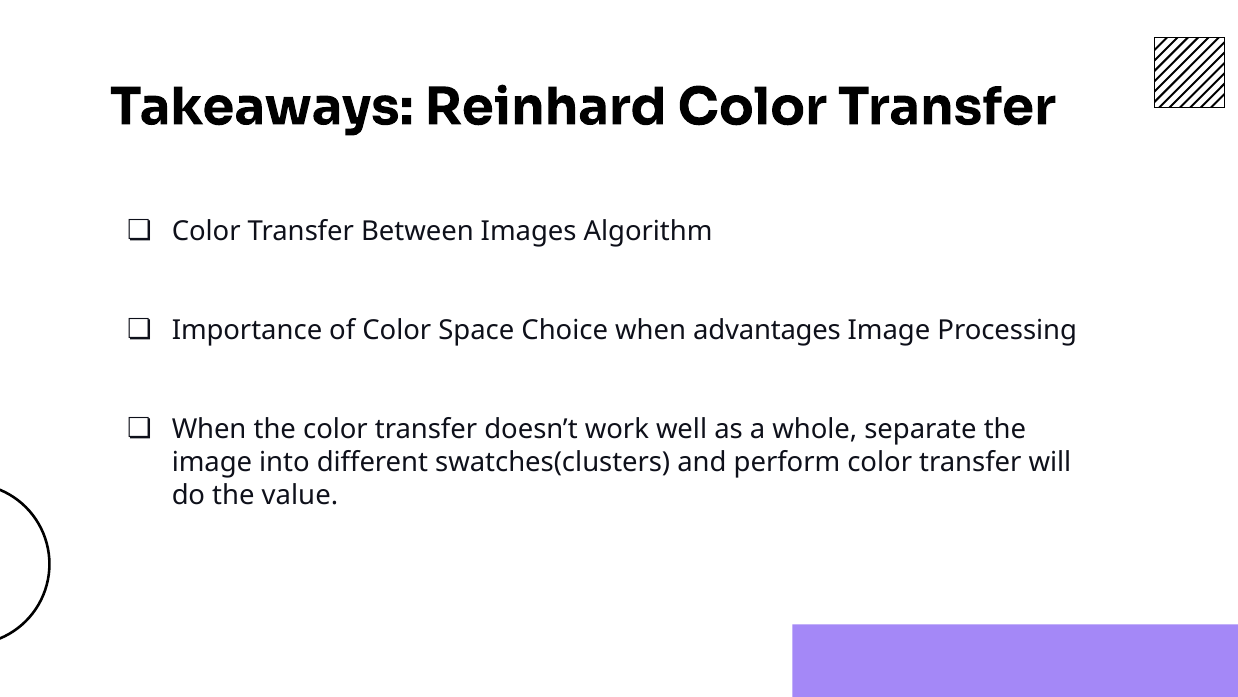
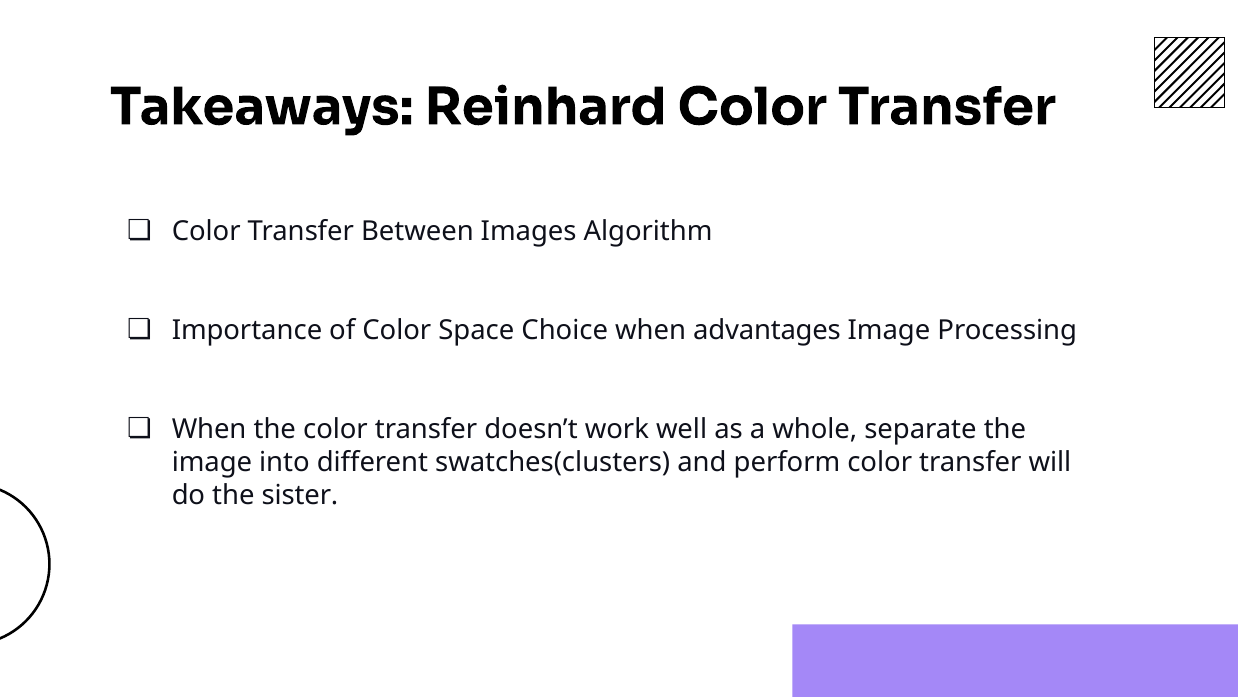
value: value -> sister
